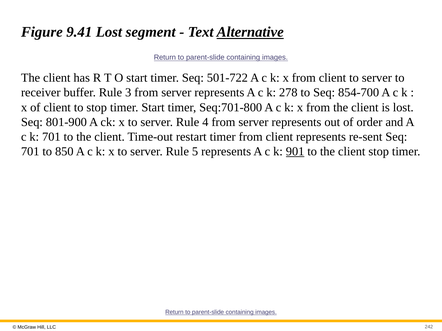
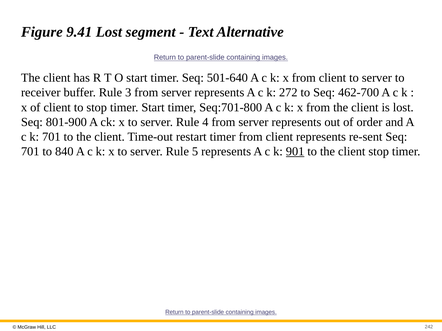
Alternative underline: present -> none
501-722: 501-722 -> 501-640
278: 278 -> 272
854-700: 854-700 -> 462-700
850: 850 -> 840
